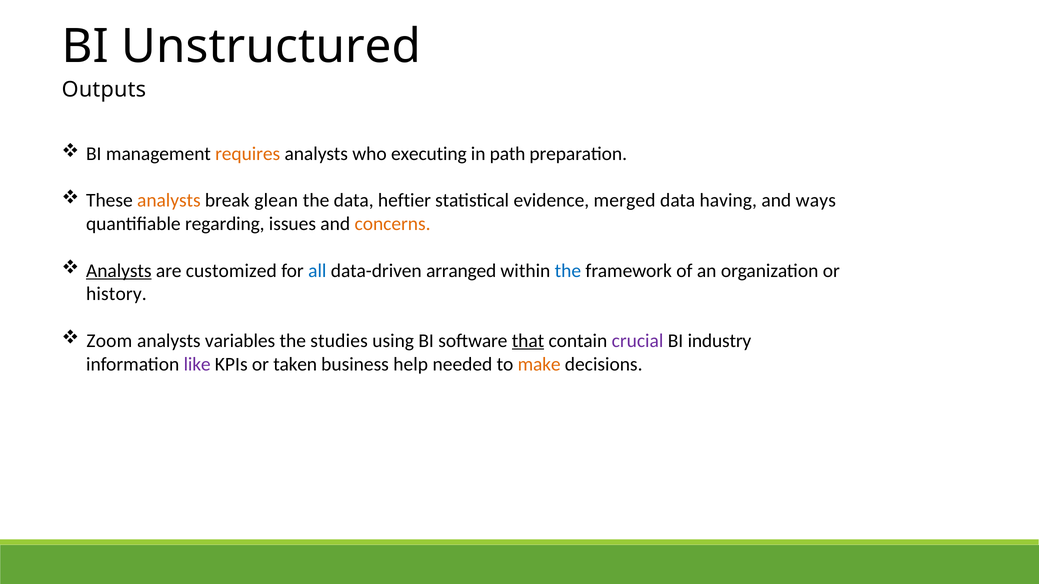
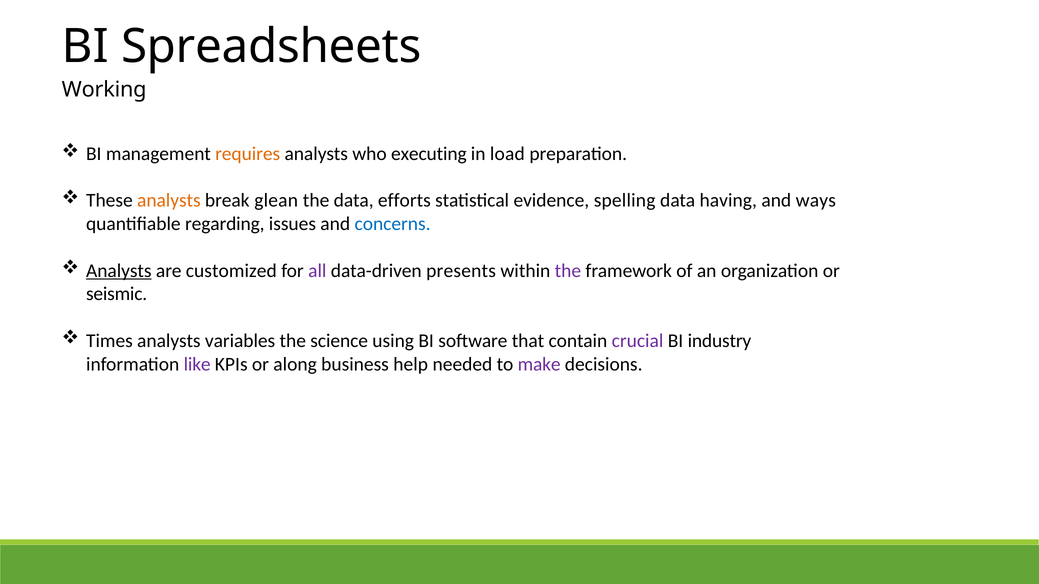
Unstructured: Unstructured -> Spreadsheets
Outputs: Outputs -> Working
path: path -> load
heftier: heftier -> efforts
merged: merged -> spelling
concerns colour: orange -> blue
all colour: blue -> purple
arranged: arranged -> presents
the at (568, 271) colour: blue -> purple
history: history -> seismic
Zoom: Zoom -> Times
studies: studies -> science
that underline: present -> none
taken: taken -> along
make colour: orange -> purple
